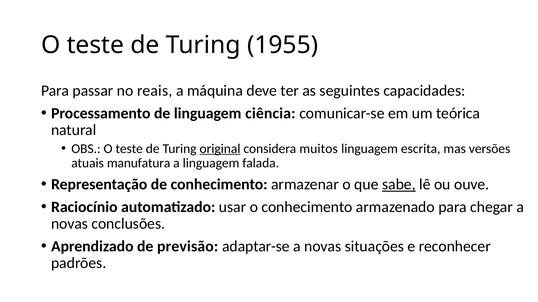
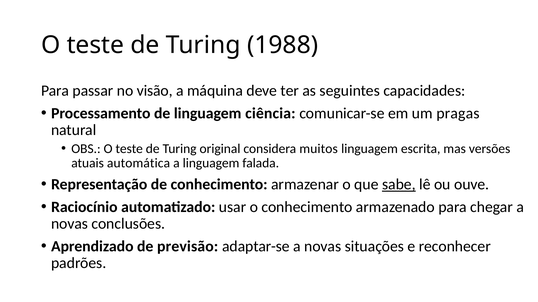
1955: 1955 -> 1988
reais: reais -> visão
teórica: teórica -> pragas
original underline: present -> none
manufatura: manufatura -> automática
